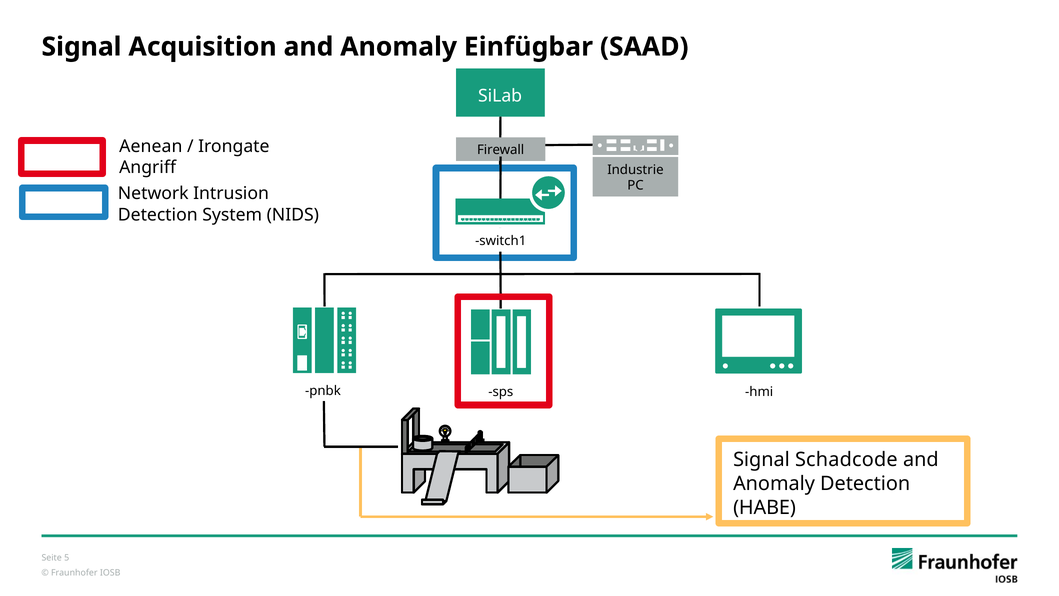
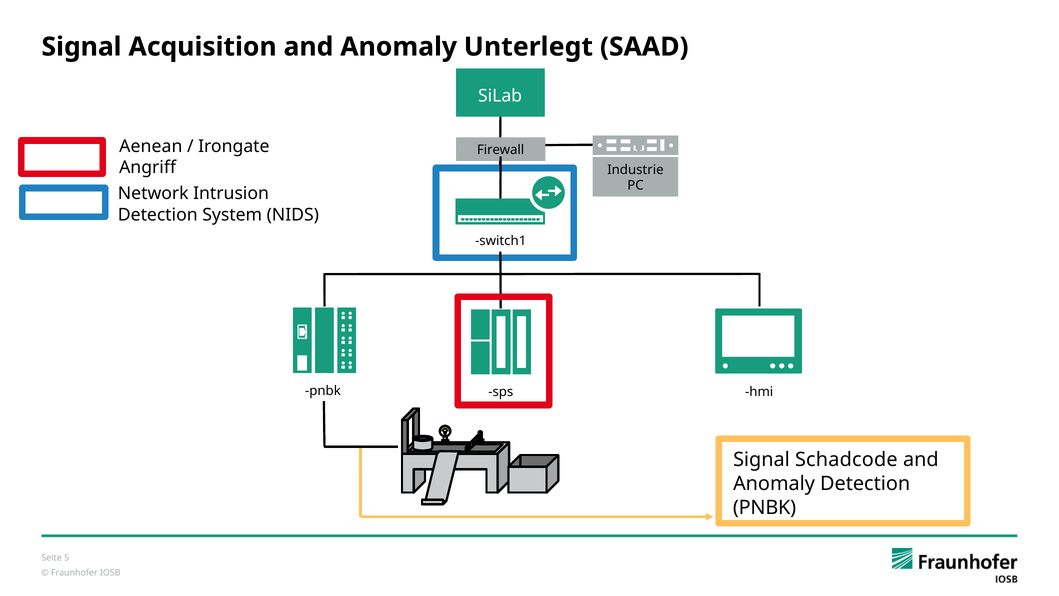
Einfügbar: Einfügbar -> Unterlegt
HABE at (764, 507): HABE -> PNBK
